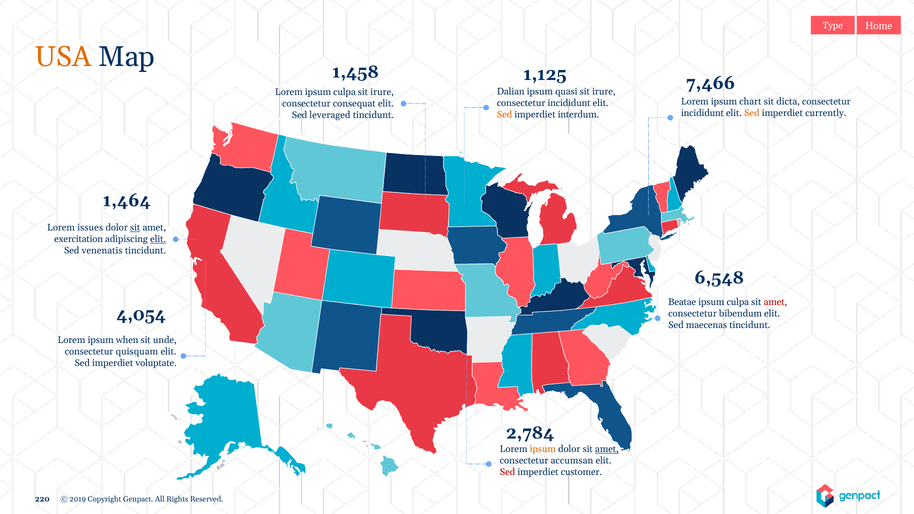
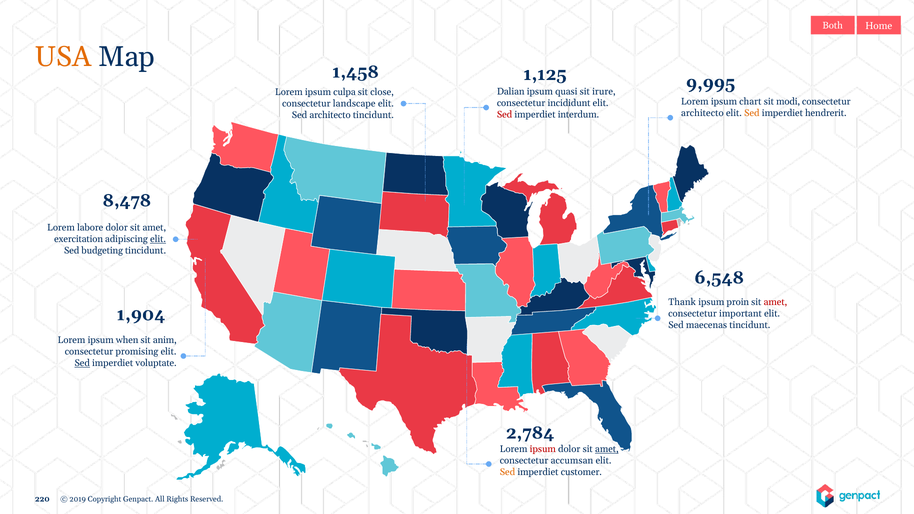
Type: Type -> Both
7,466: 7,466 -> 9,995
irure at (382, 92): irure -> close
dicta: dicta -> modi
consequat: consequat -> landscape
incididunt at (702, 113): incididunt -> architecto
currently: currently -> hendrerit
Sed at (505, 114) colour: orange -> red
Sed leveraged: leveraged -> architecto
1,464: 1,464 -> 8,478
issues: issues -> labore
sit at (135, 228) underline: present -> none
venenatis: venenatis -> budgeting
Beatae: Beatae -> Thank
culpa at (738, 302): culpa -> proin
4,054: 4,054 -> 1,904
bibendum: bibendum -> important
unde: unde -> anim
quisquam: quisquam -> promising
Sed at (82, 363) underline: none -> present
ipsum at (543, 449) colour: orange -> red
Sed at (507, 472) colour: red -> orange
